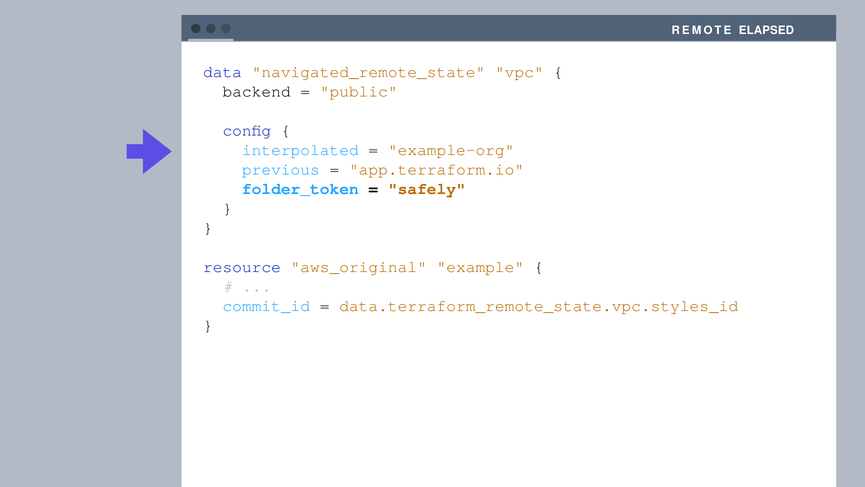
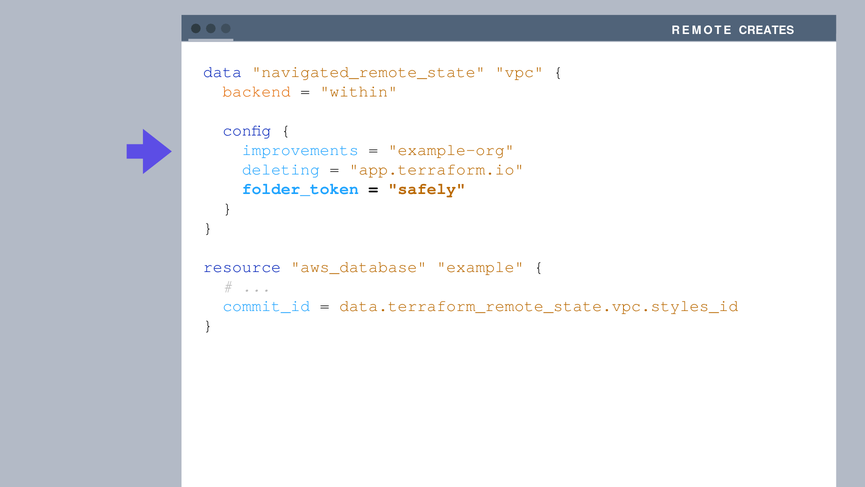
ELAPSED: ELAPSED -> CREATES
backend colour: black -> orange
public: public -> within
interpolated: interpolated -> improvements
previous: previous -> deleting
aws_original: aws_original -> aws_database
